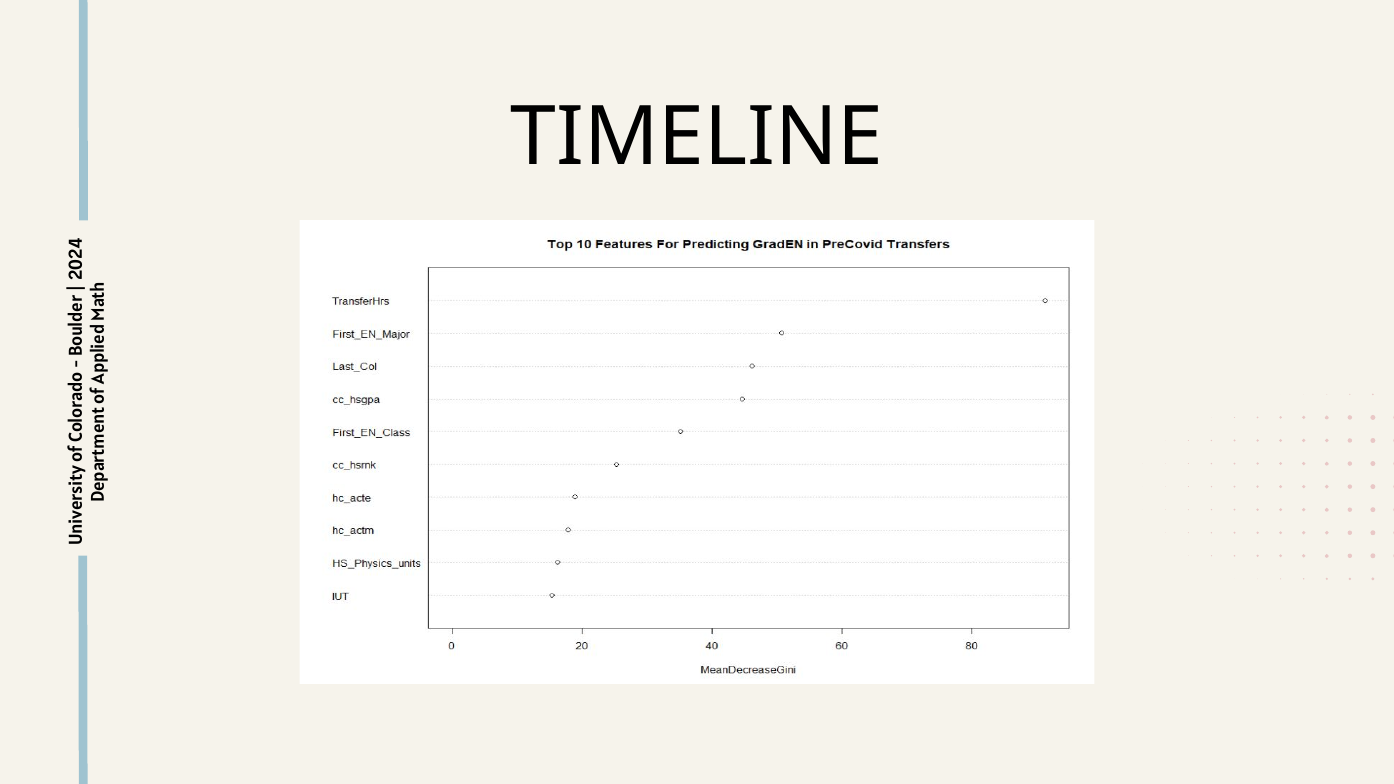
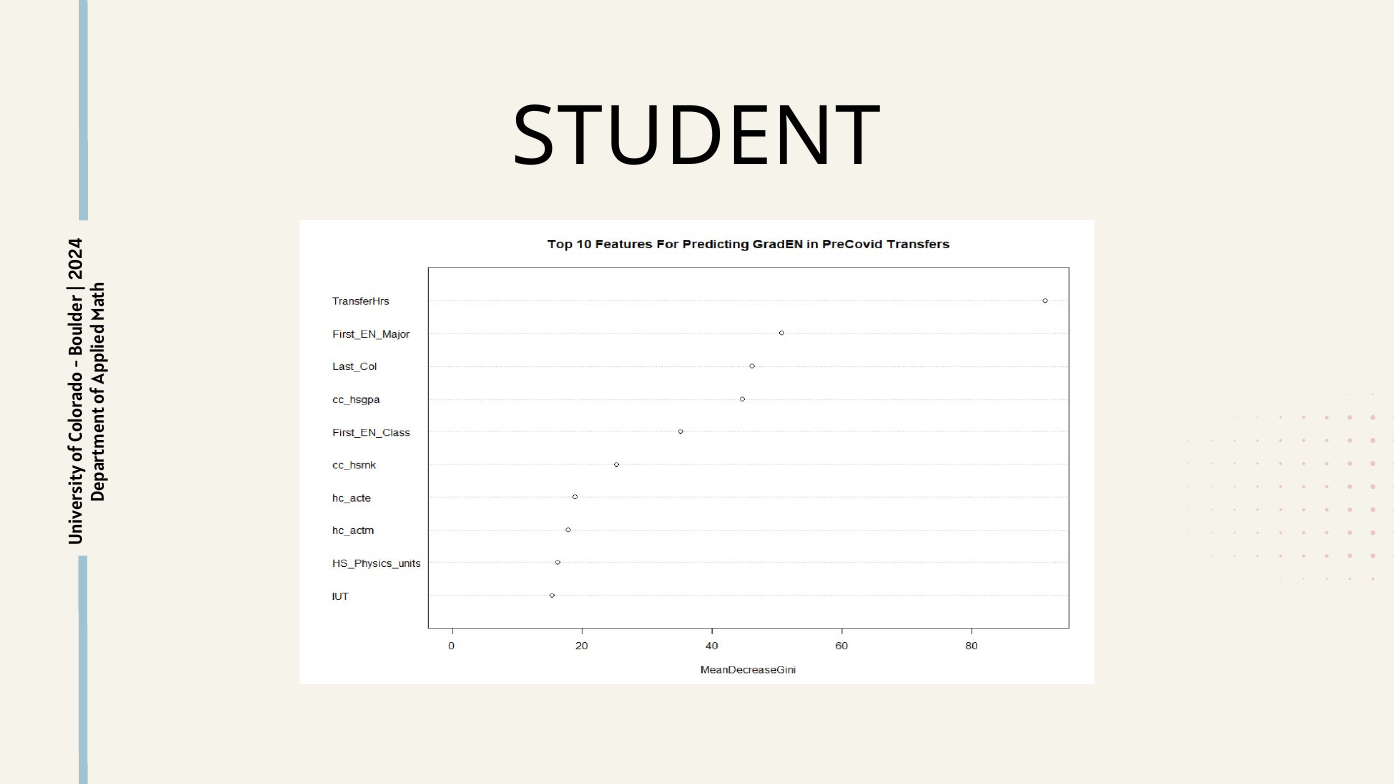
TIMELINE: TIMELINE -> STUDENT
